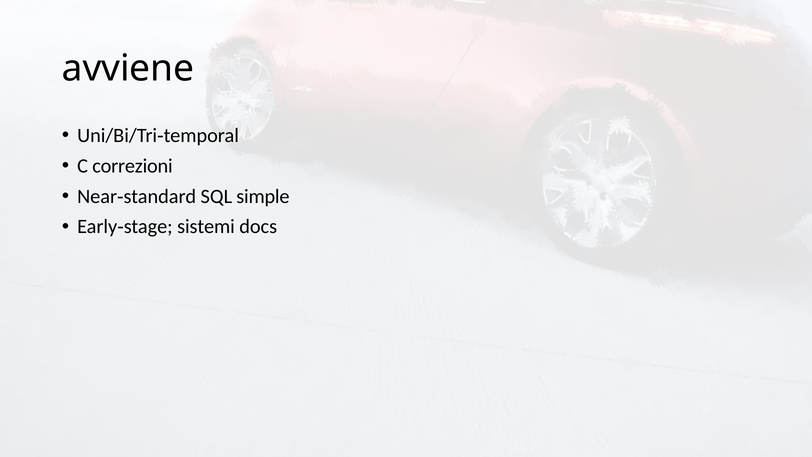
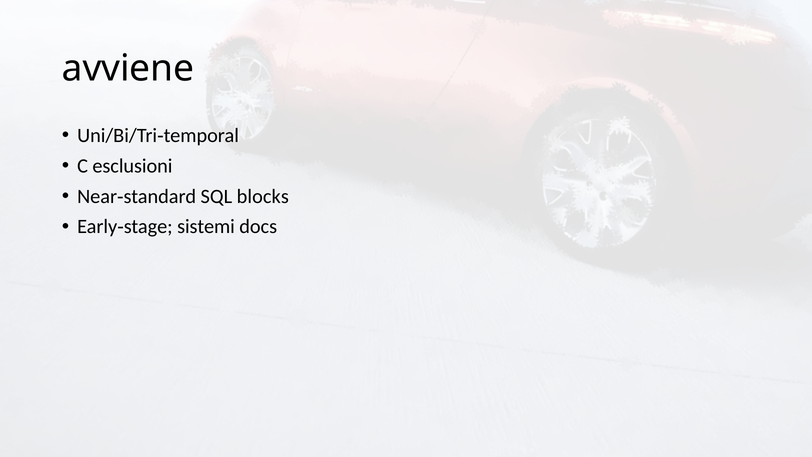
correzioni: correzioni -> esclusioni
simple: simple -> blocks
